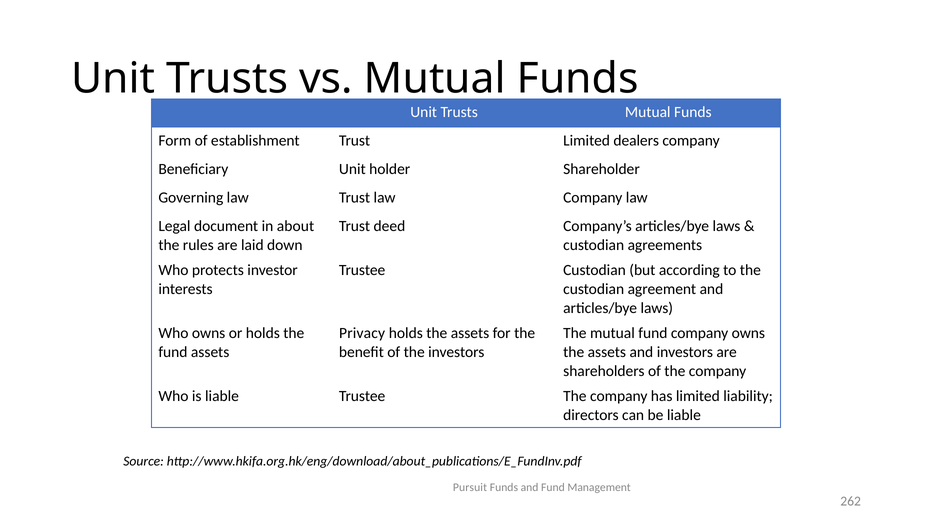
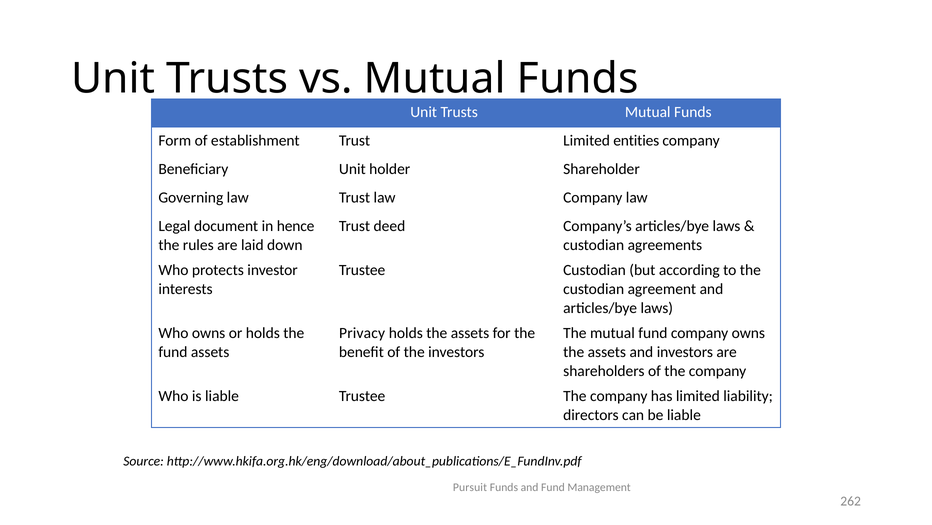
dealers: dealers -> entities
about: about -> hence
